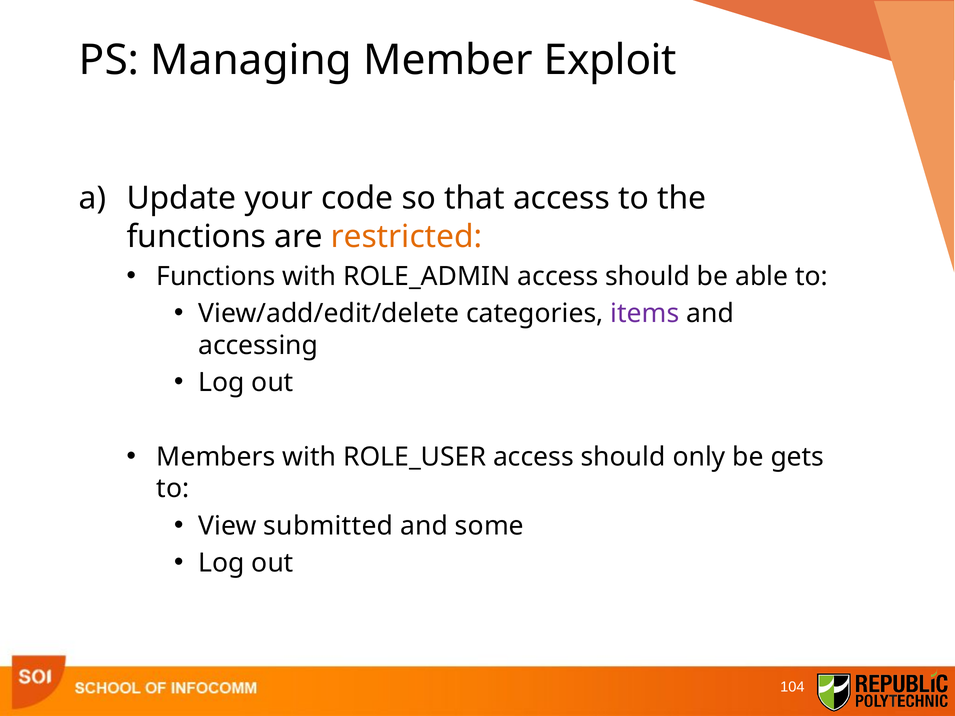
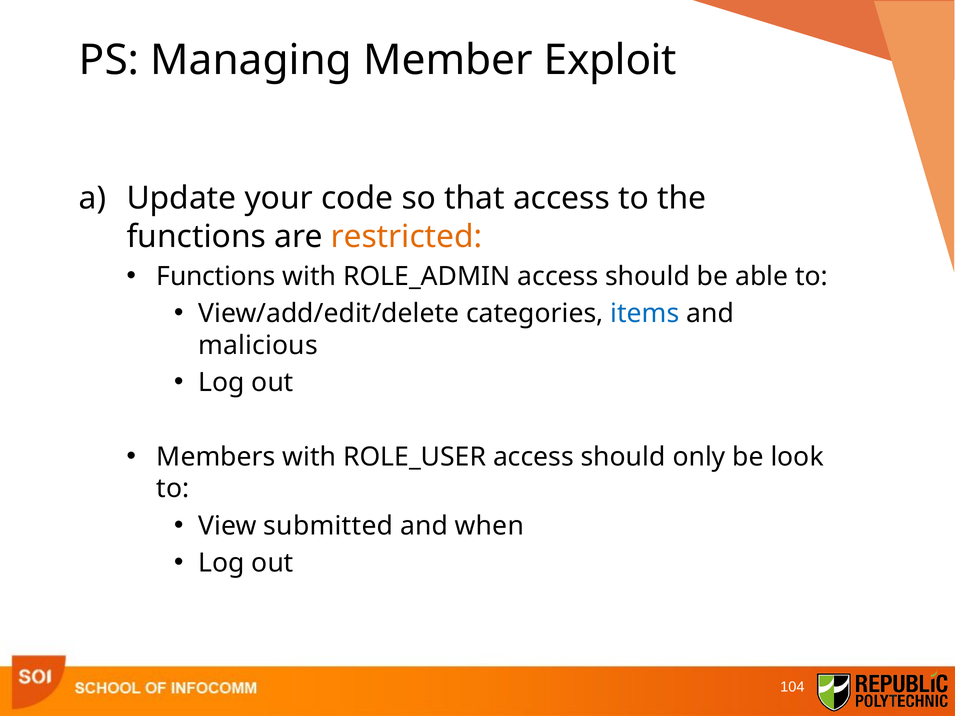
items colour: purple -> blue
accessing: accessing -> malicious
gets: gets -> look
some: some -> when
